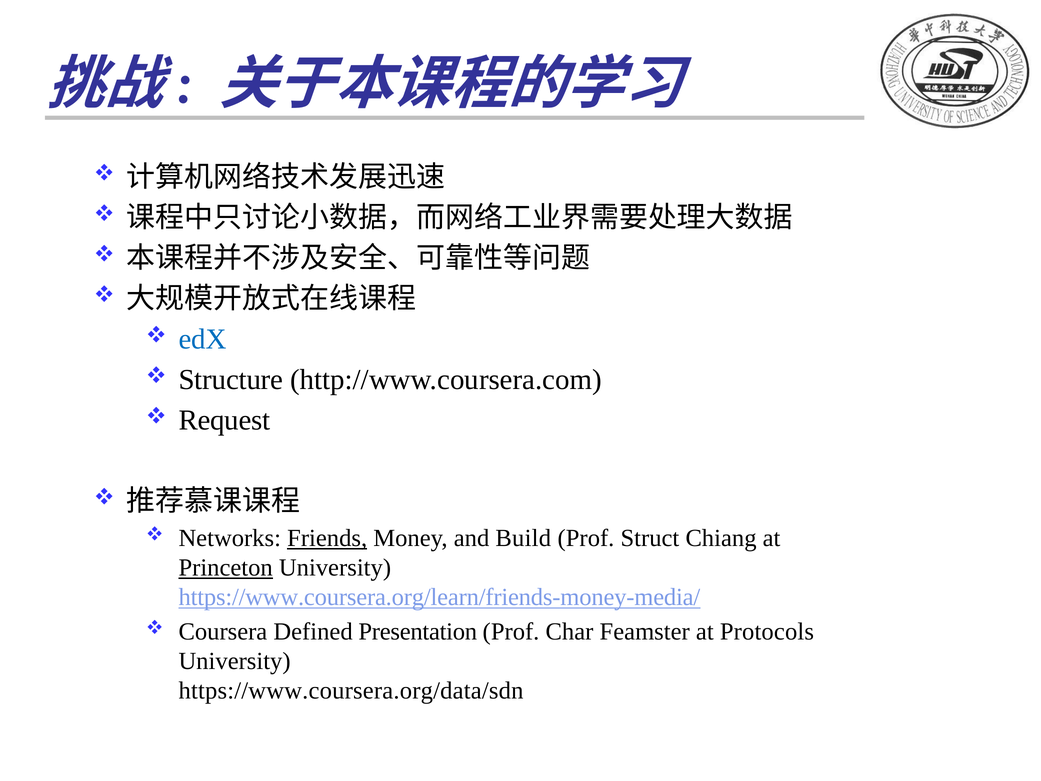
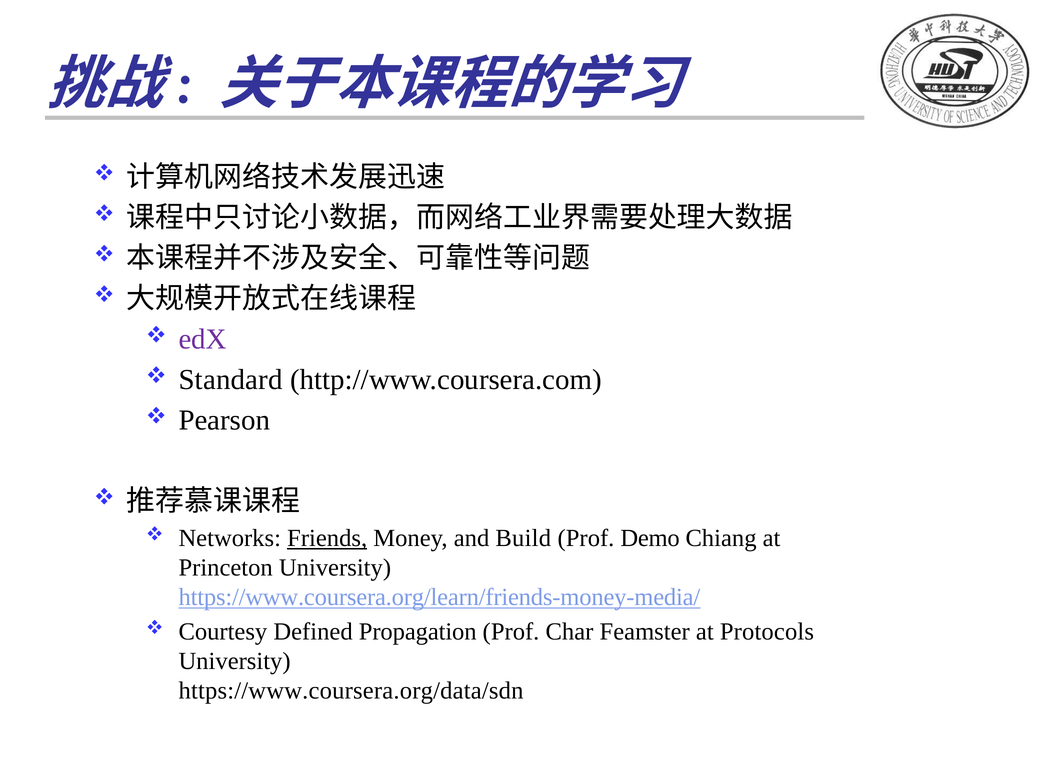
edX colour: blue -> purple
Structure: Structure -> Standard
Request: Request -> Pearson
Struct: Struct -> Demo
Princeton underline: present -> none
Coursera: Coursera -> Courtesy
Presentation: Presentation -> Propagation
